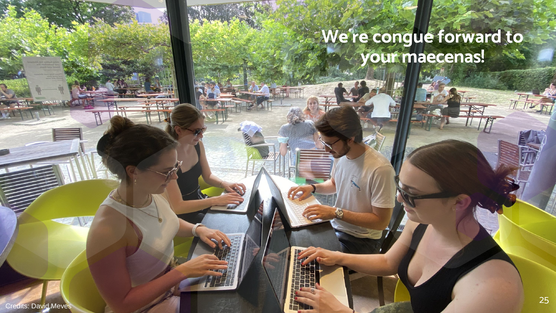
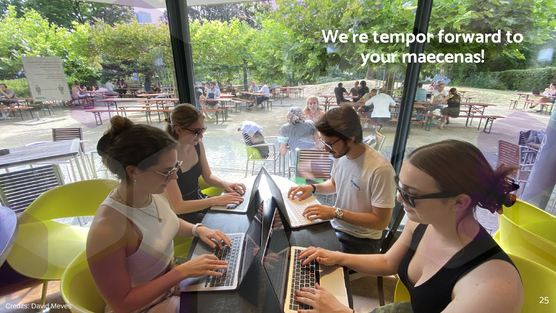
congue: congue -> tempor
